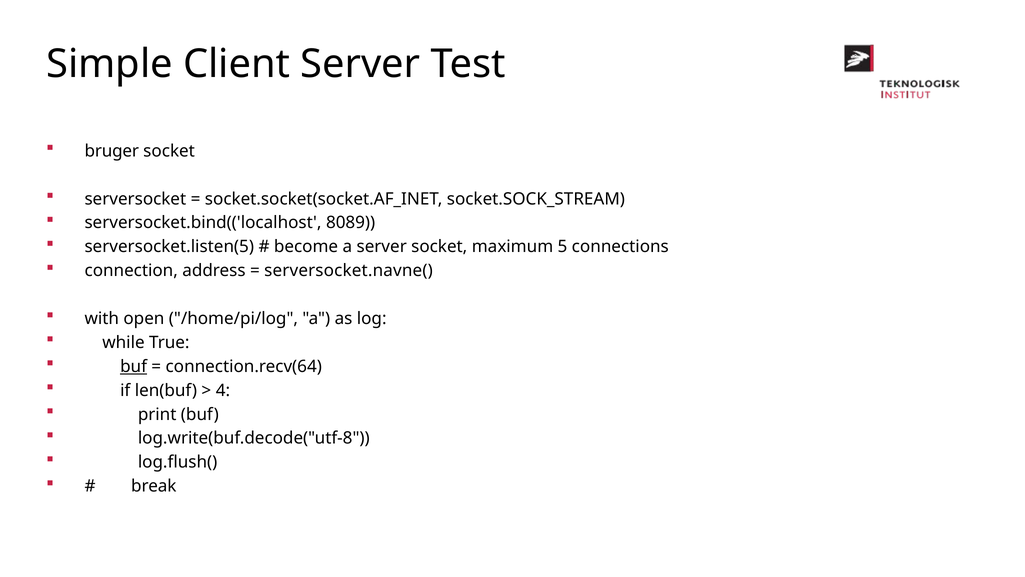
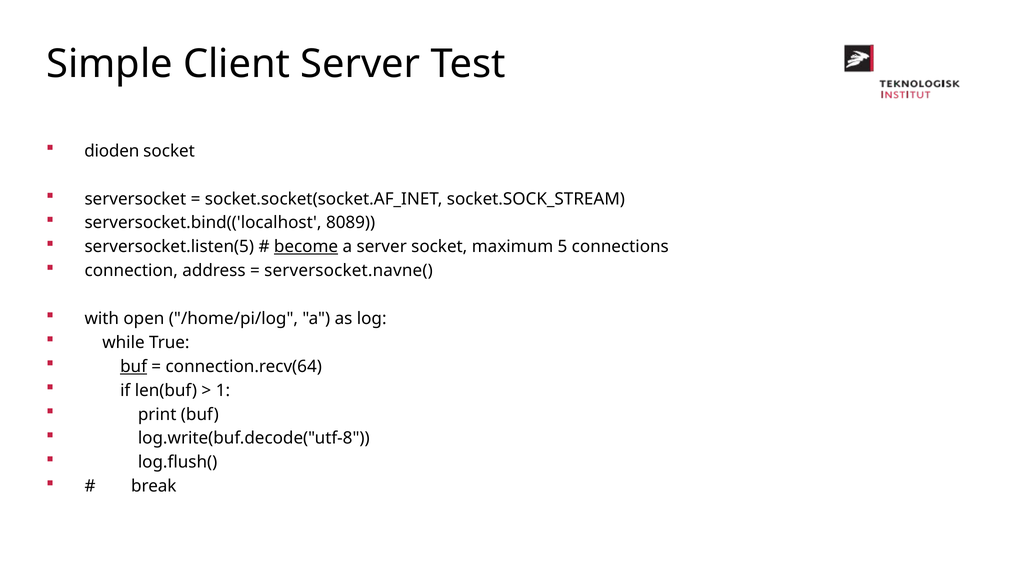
bruger: bruger -> dioden
become underline: none -> present
4: 4 -> 1
